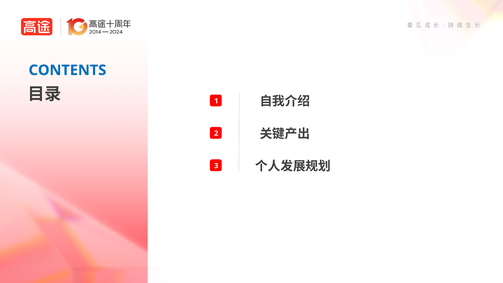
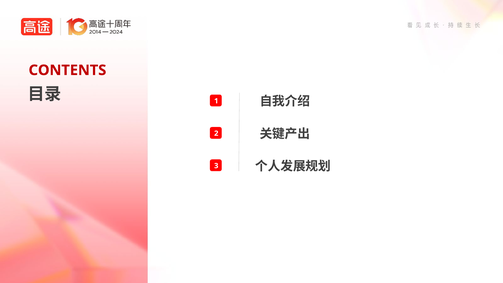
CONTENTS colour: blue -> red
